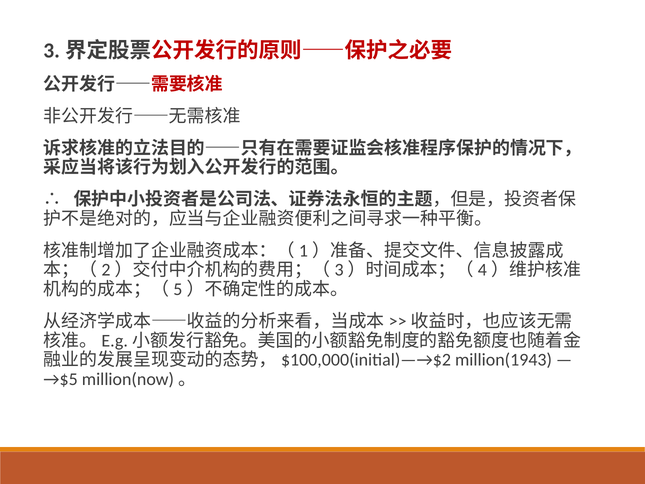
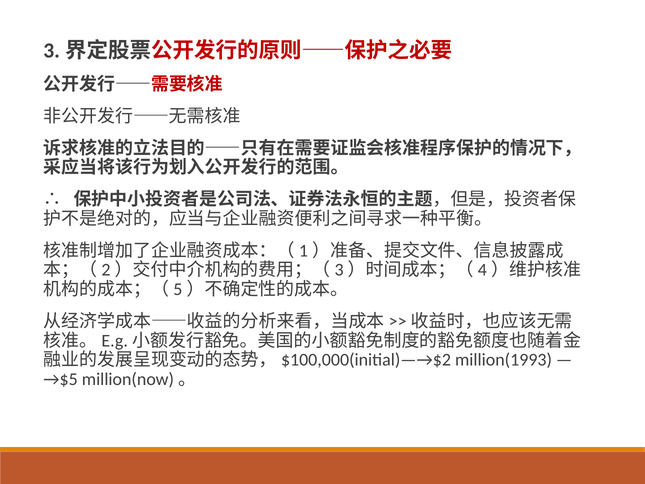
million(1943: million(1943 -> million(1993
